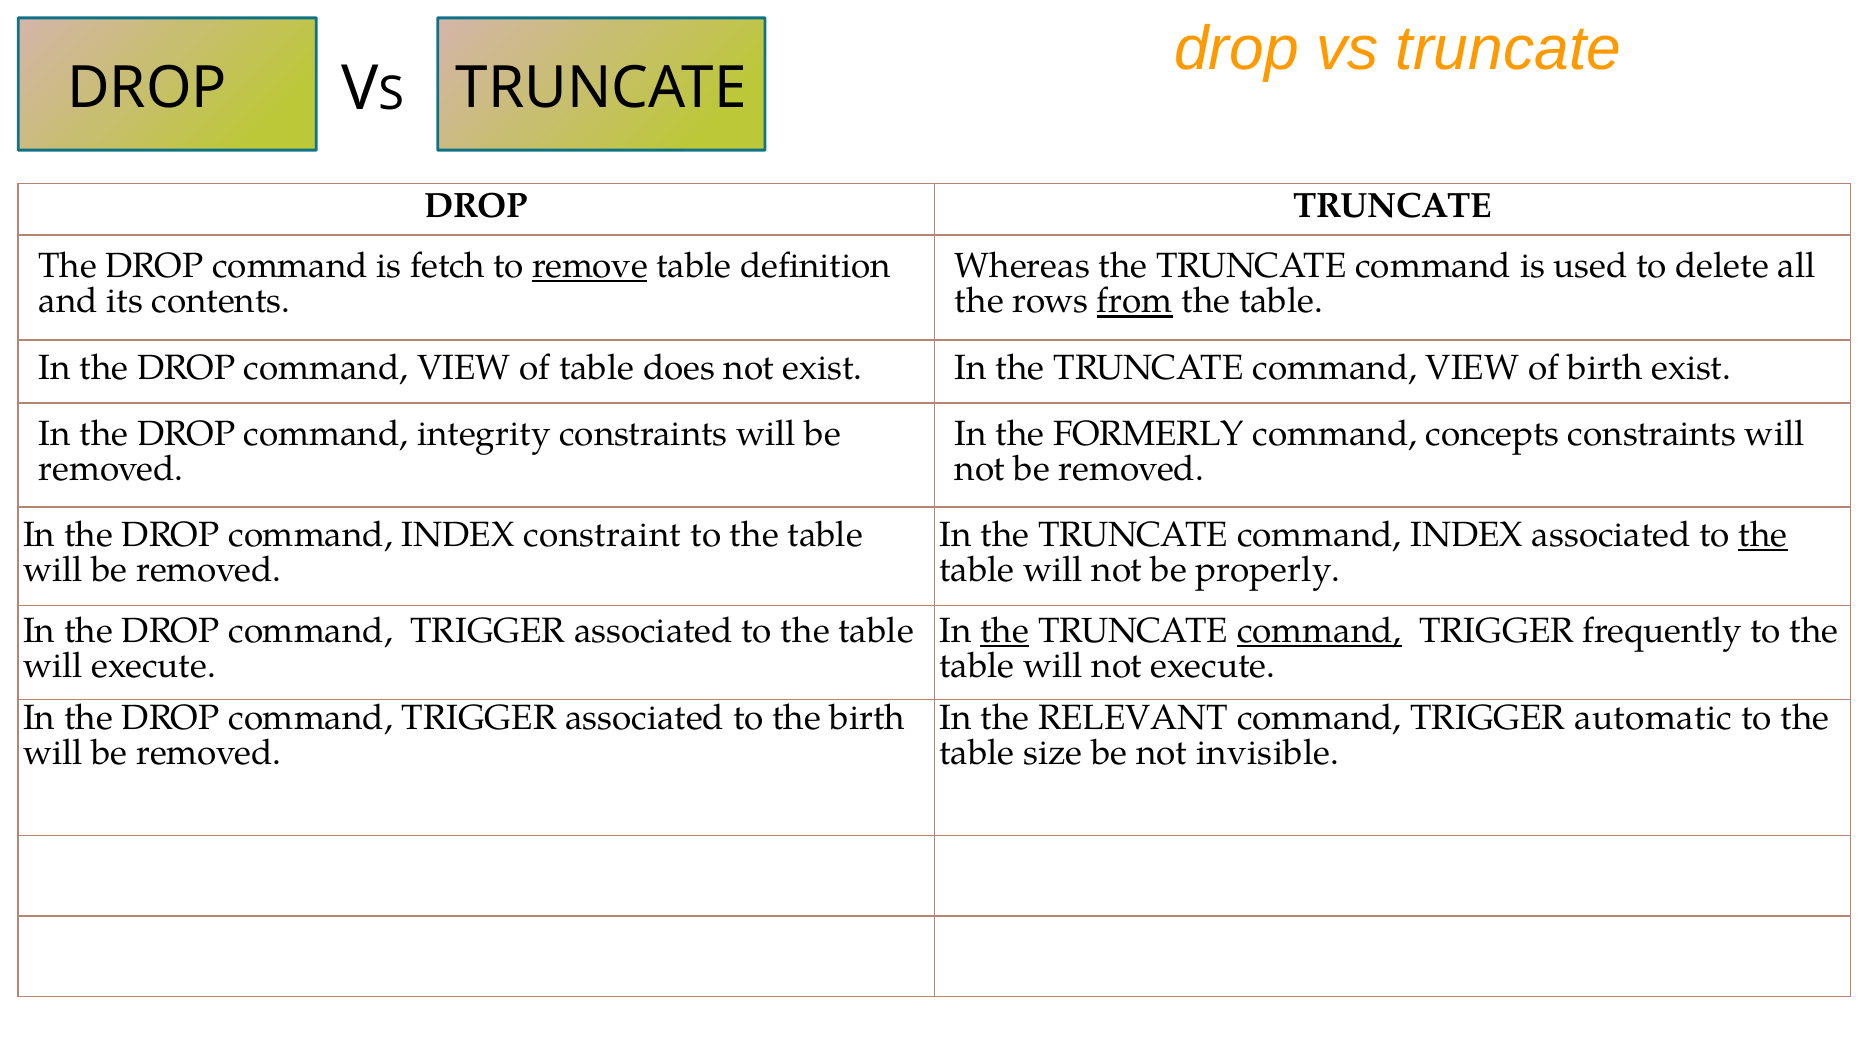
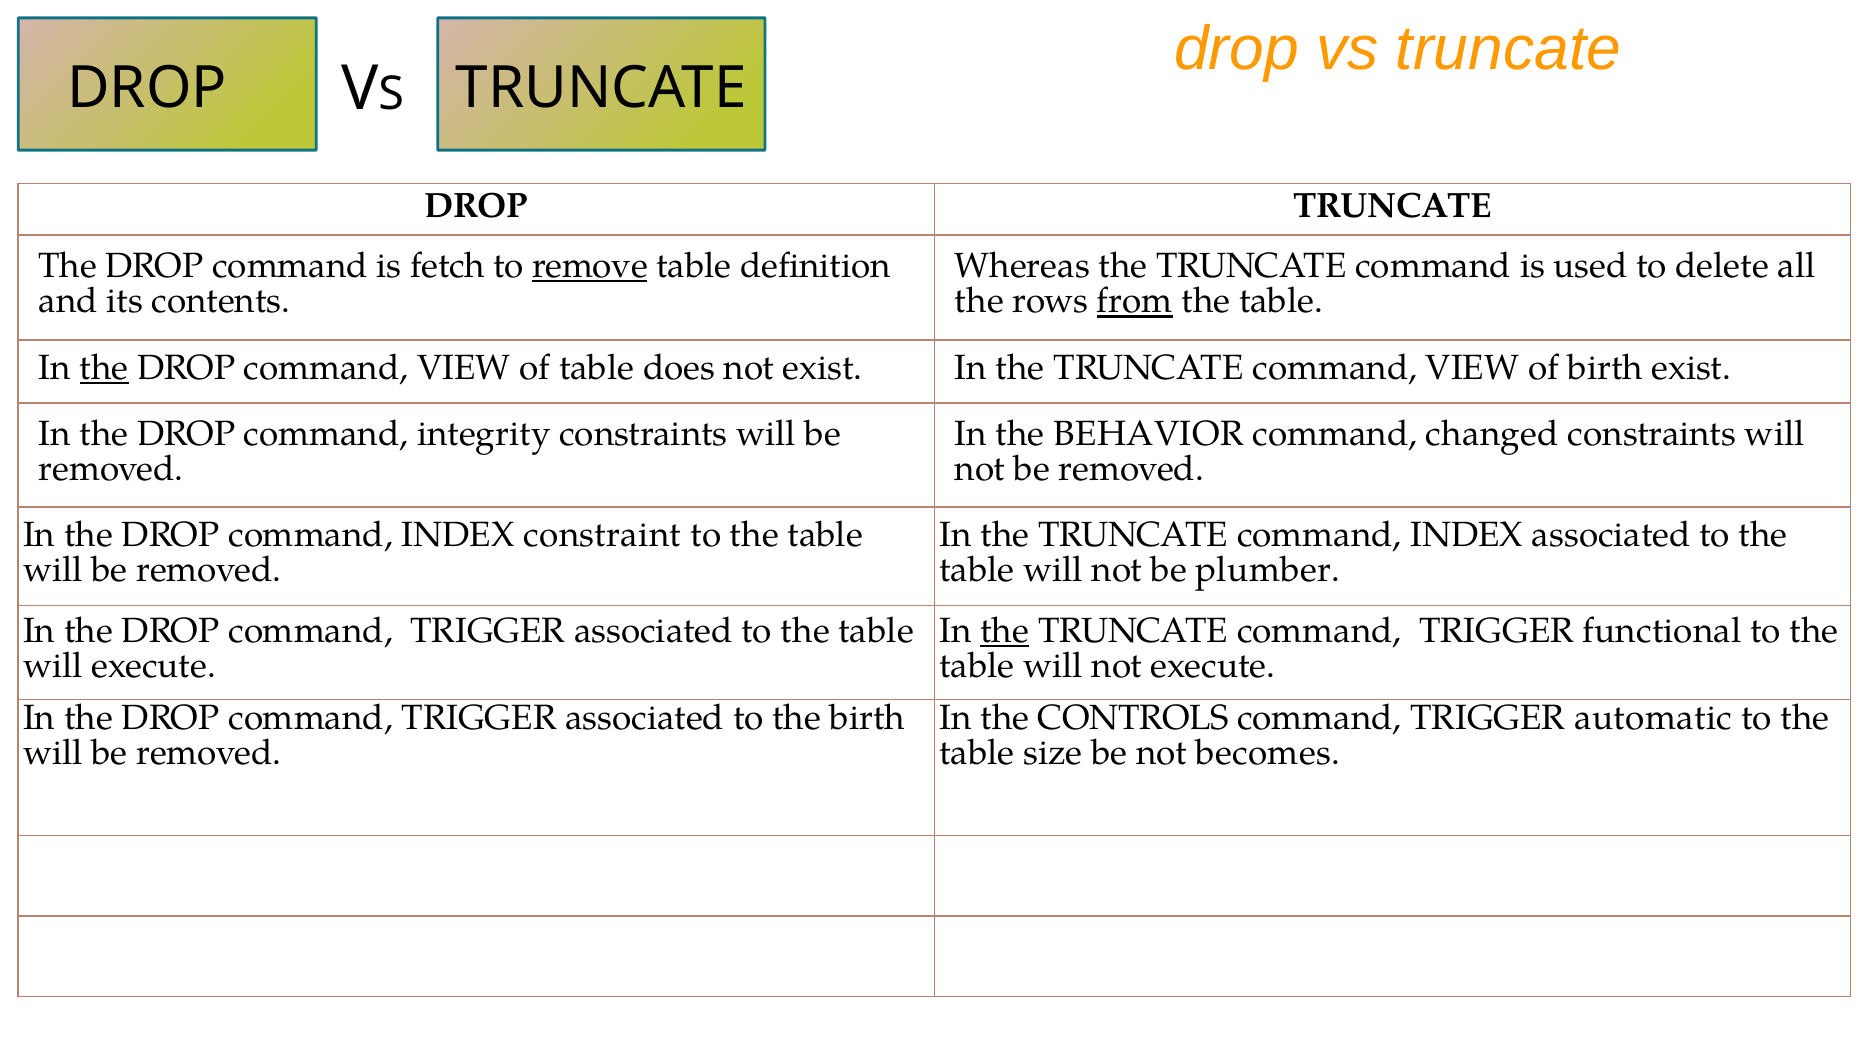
the at (104, 368) underline: none -> present
FORMERLY: FORMERLY -> BEHAVIOR
concepts: concepts -> changed
the at (1763, 535) underline: present -> none
properly: properly -> plumber
command at (1319, 631) underline: present -> none
frequently: frequently -> functional
RELEVANT: RELEVANT -> CONTROLS
invisible: invisible -> becomes
